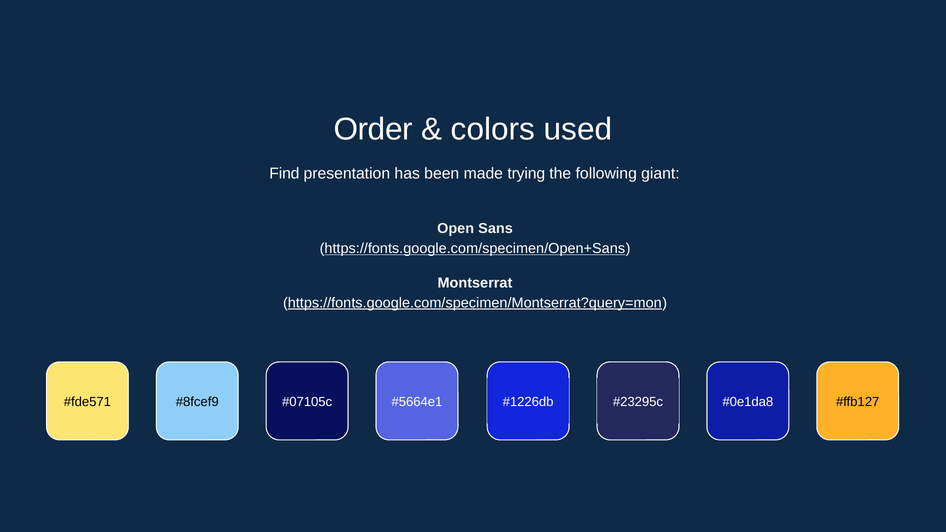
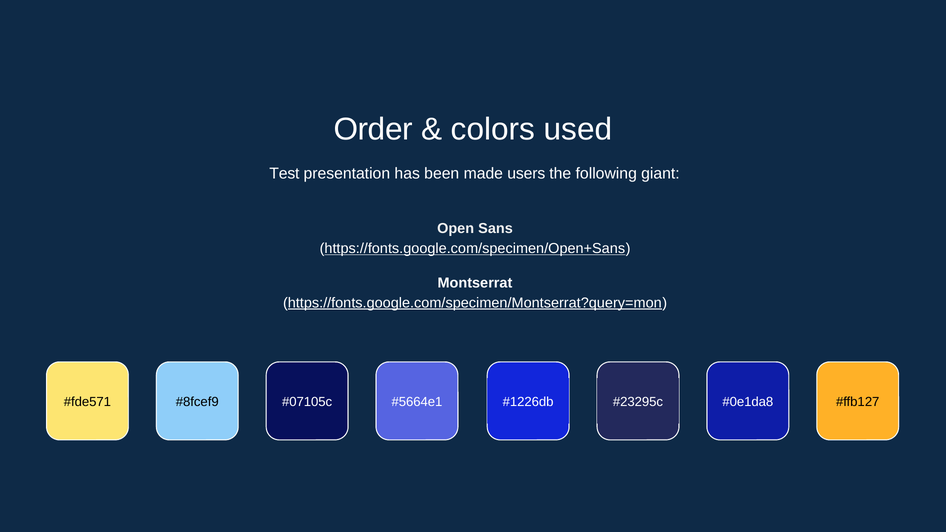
Find: Find -> Test
trying: trying -> users
